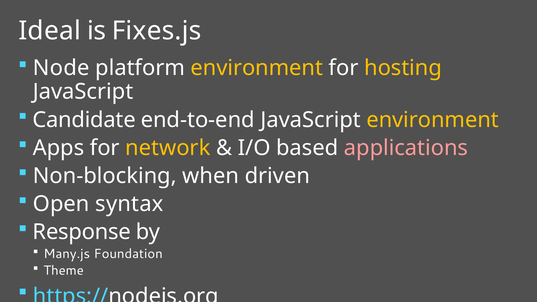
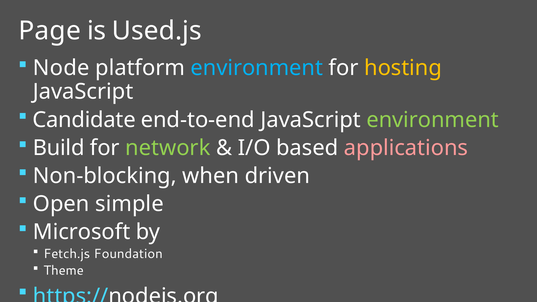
Ideal: Ideal -> Page
Fixes.js: Fixes.js -> Used.js
environment at (257, 68) colour: yellow -> light blue
environment at (433, 120) colour: yellow -> light green
Apps: Apps -> Build
network colour: yellow -> light green
syntax: syntax -> simple
Response: Response -> Microsoft
Many.js: Many.js -> Fetch.js
